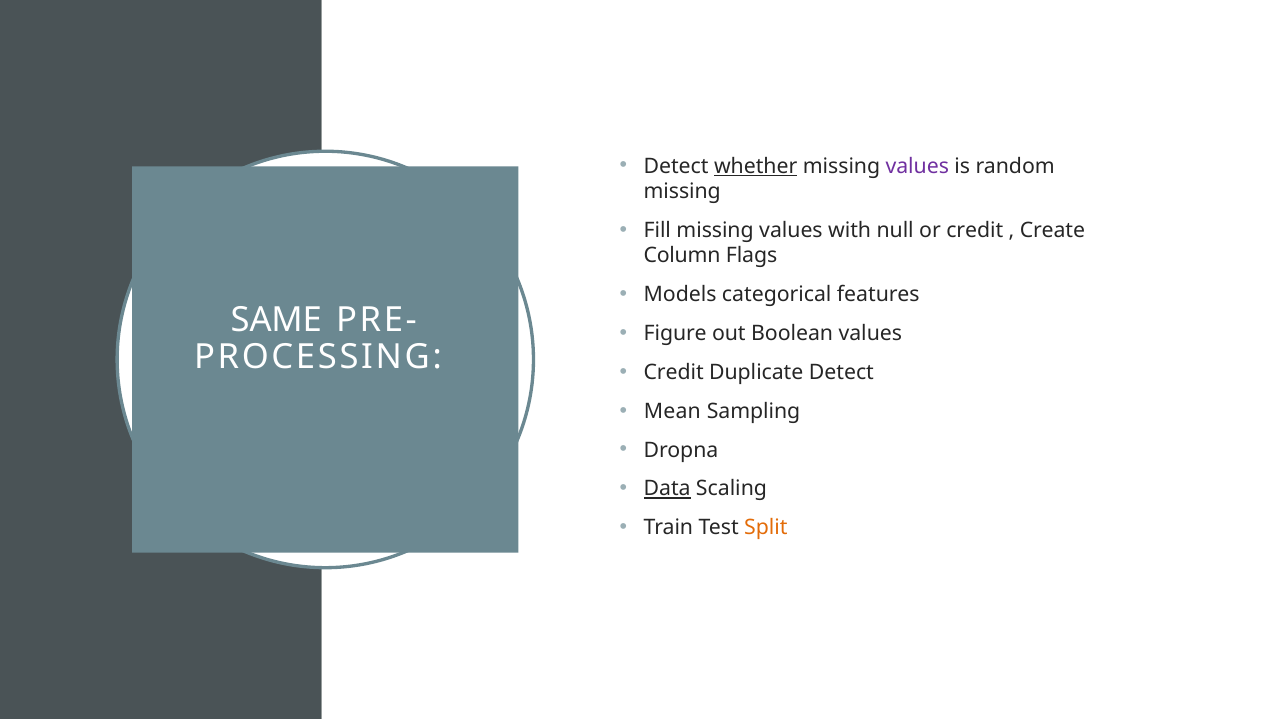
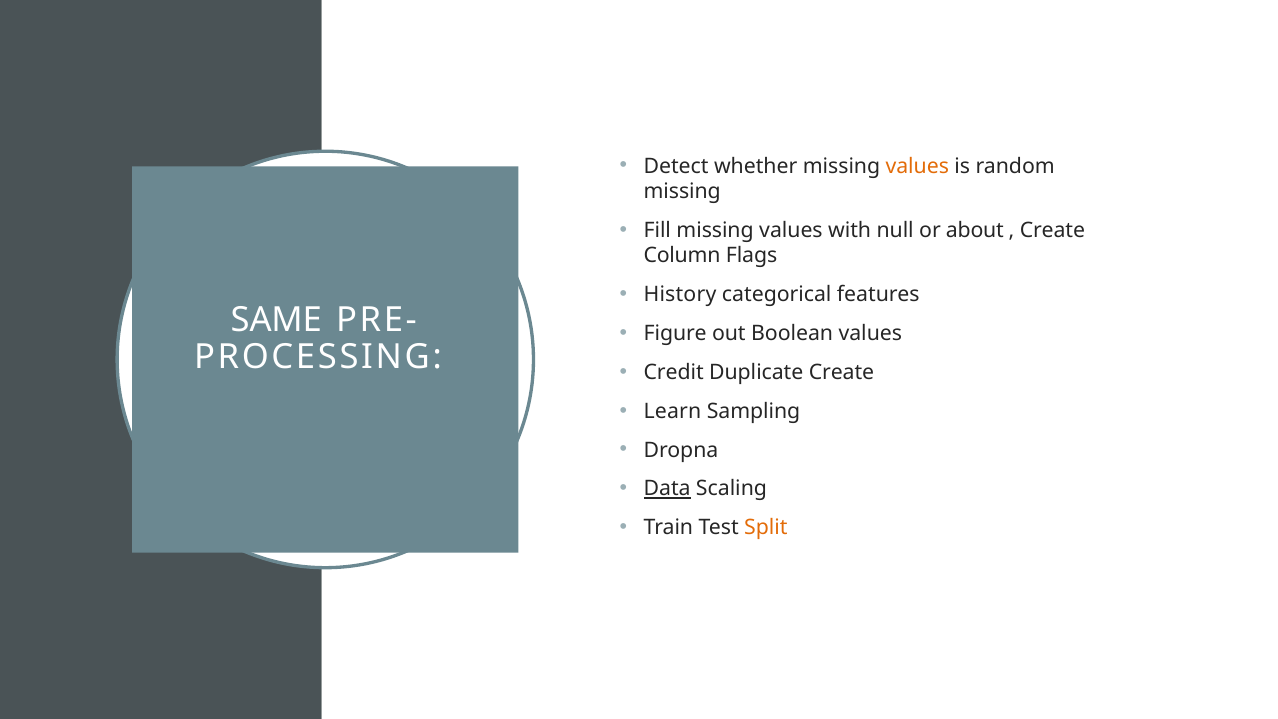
whether underline: present -> none
values at (917, 166) colour: purple -> orange
or credit: credit -> about
Models: Models -> History
Duplicate Detect: Detect -> Create
Mean: Mean -> Learn
